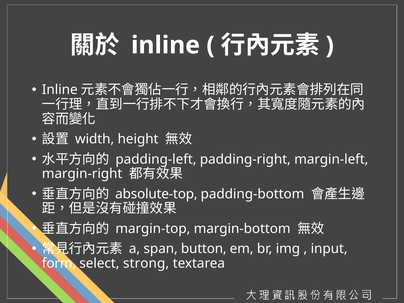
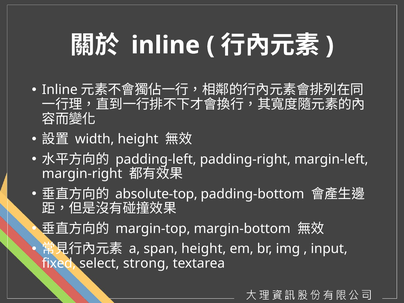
span button: button -> height
form: form -> fixed
